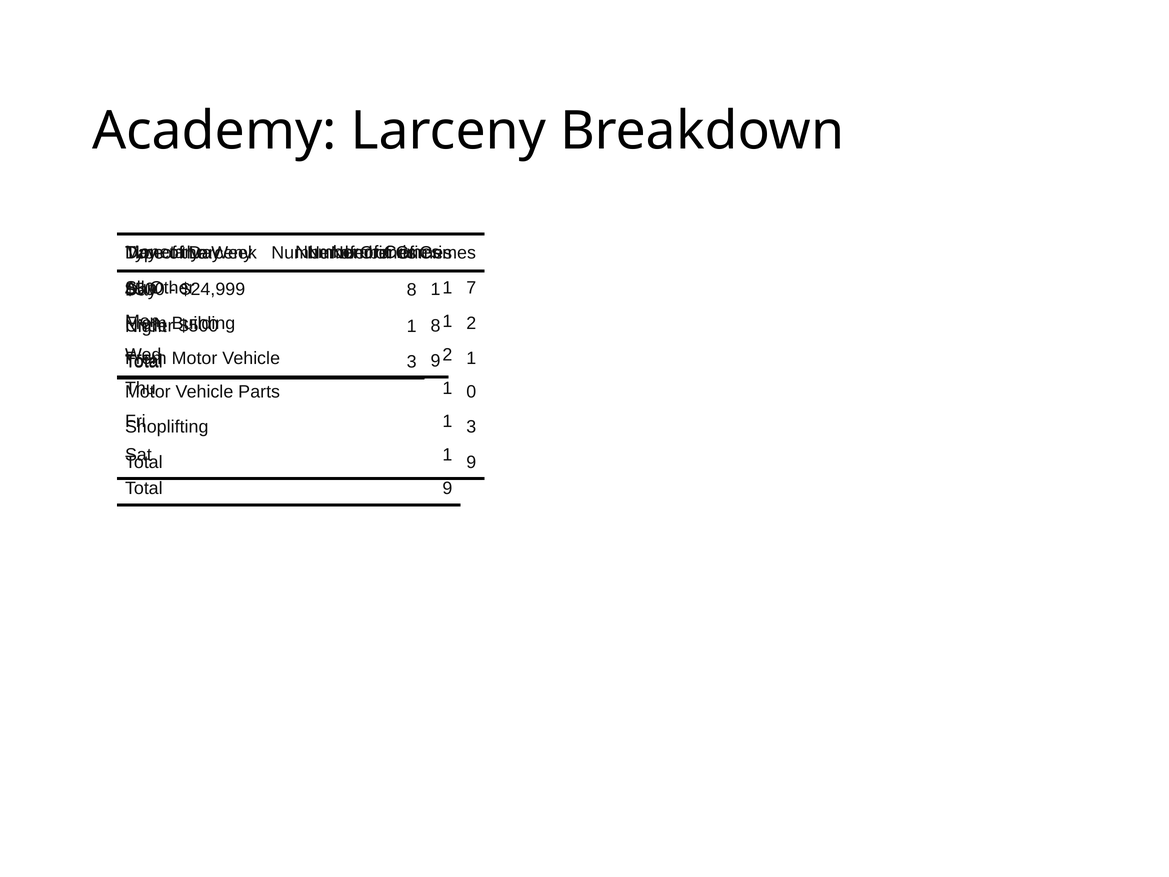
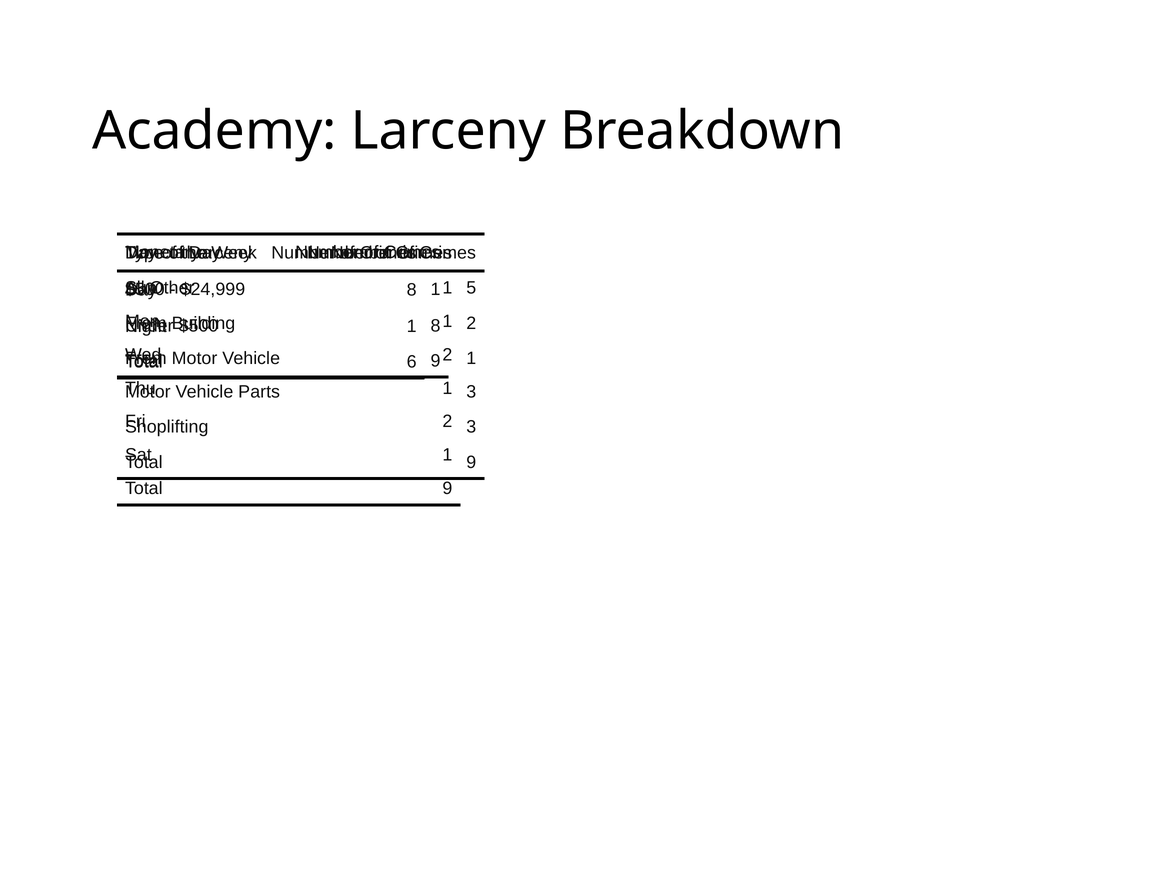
7: 7 -> 5
3 at (412, 362): 3 -> 6
Parts 0: 0 -> 3
1 at (447, 421): 1 -> 2
